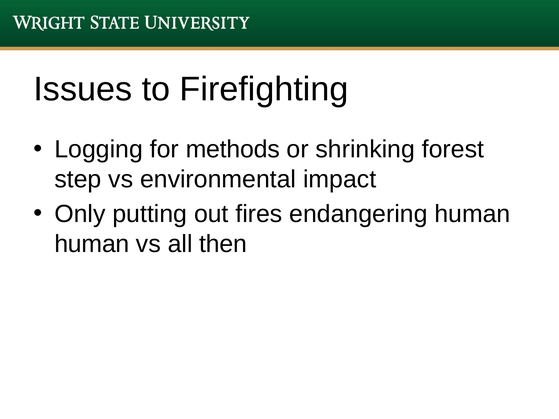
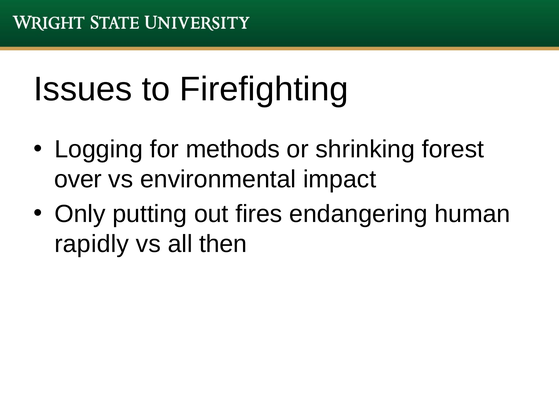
step: step -> over
human at (92, 244): human -> rapidly
